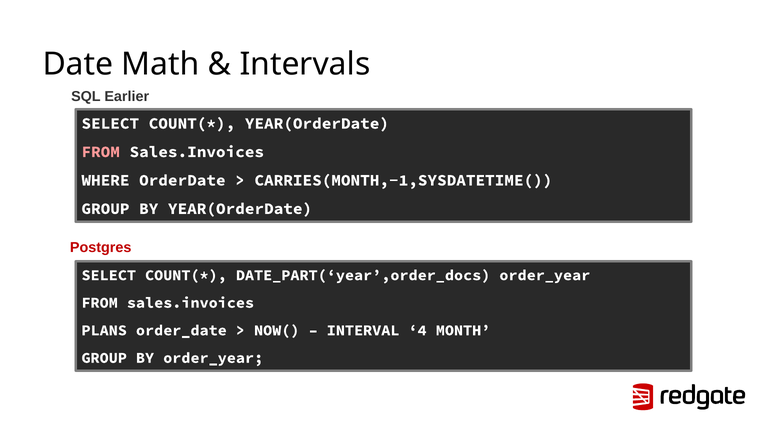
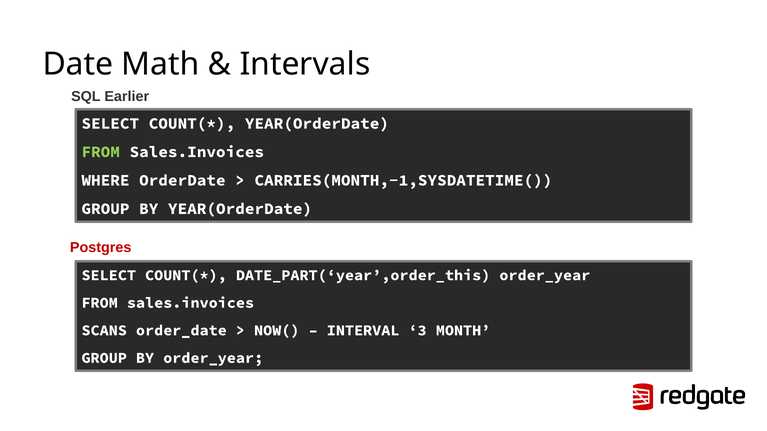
FROM at (101, 152) colour: pink -> light green
DATE_PART(‘year’,order_docs: DATE_PART(‘year’,order_docs -> DATE_PART(‘year’,order_this
PLANS: PLANS -> SCANS
4: 4 -> 3
